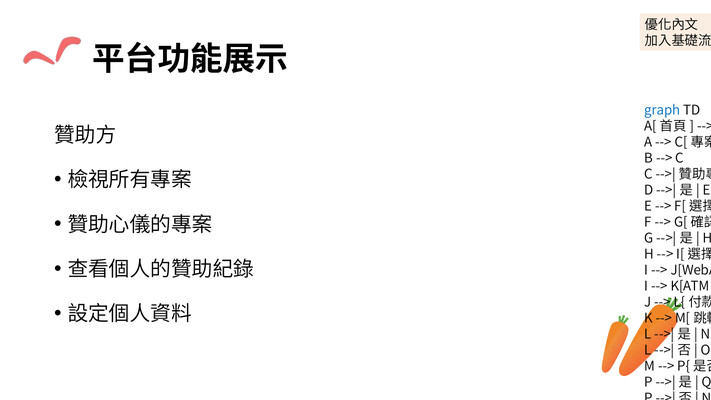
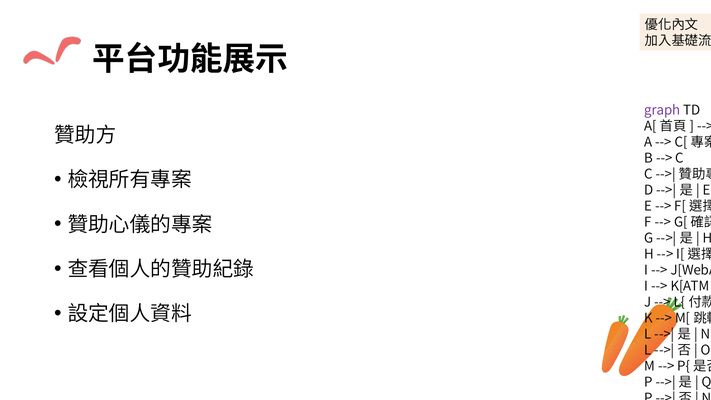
graph colour: blue -> purple
